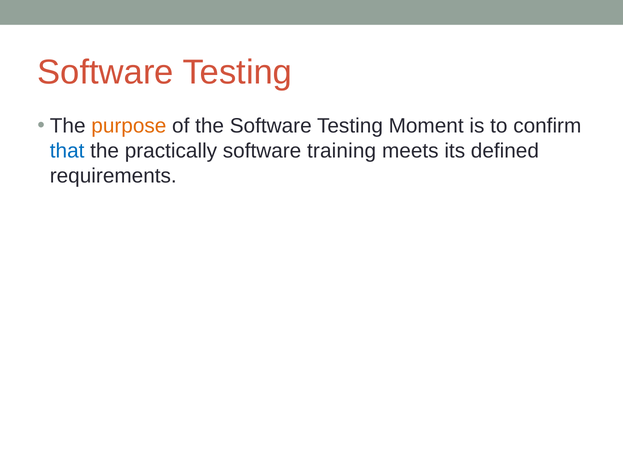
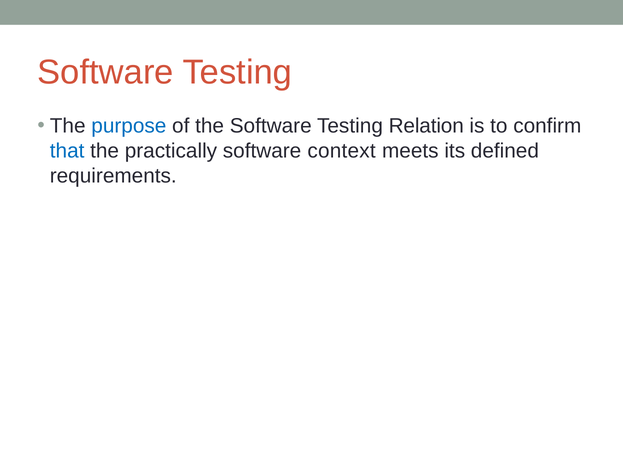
purpose colour: orange -> blue
Moment: Moment -> Relation
training: training -> context
